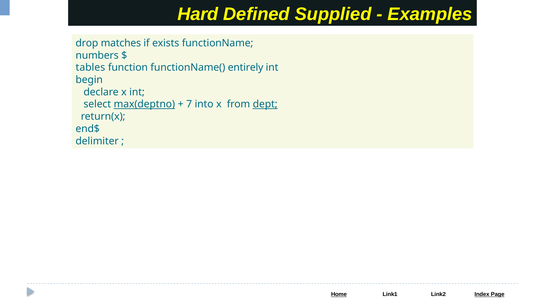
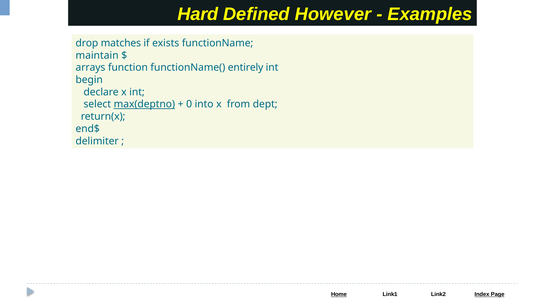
Supplied: Supplied -> However
numbers: numbers -> maintain
tables: tables -> arrays
7: 7 -> 0
dept underline: present -> none
